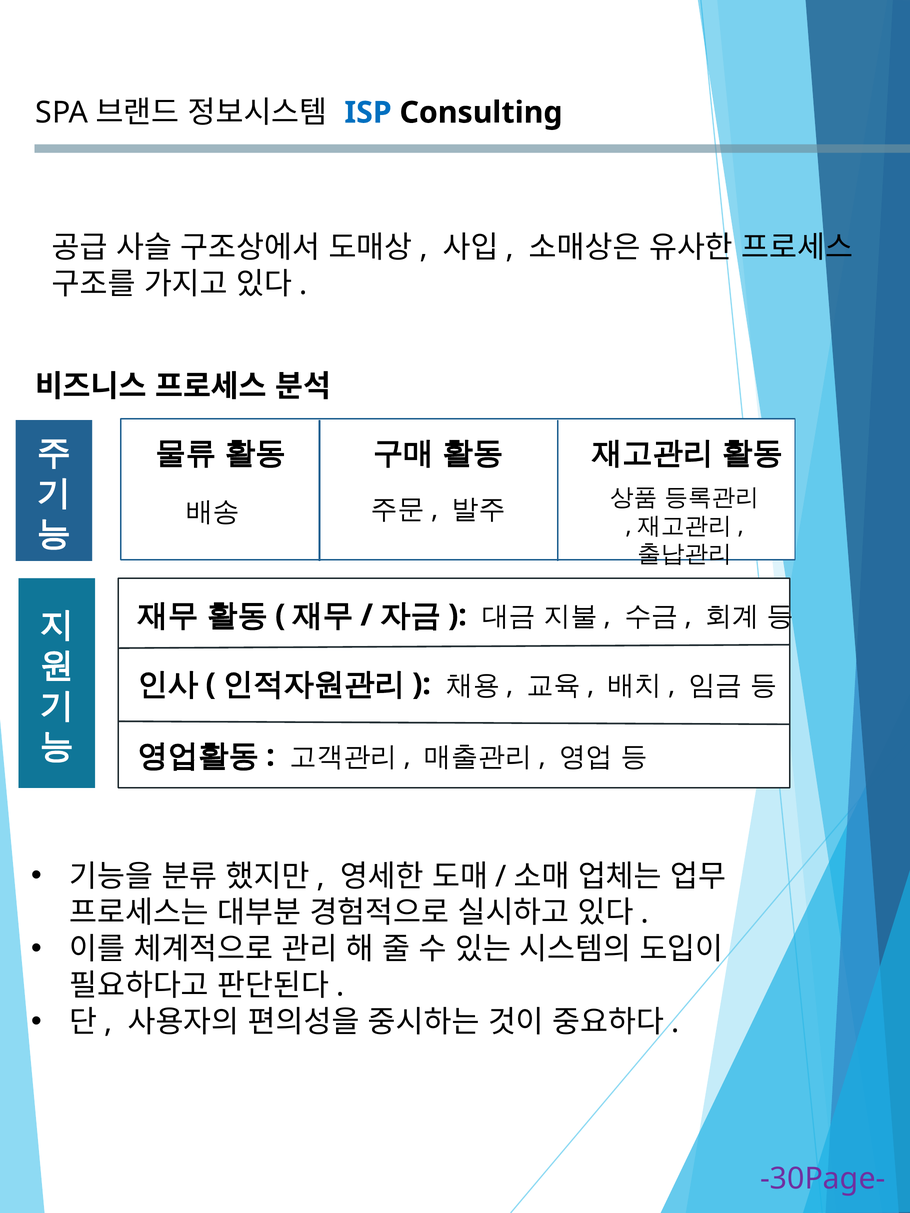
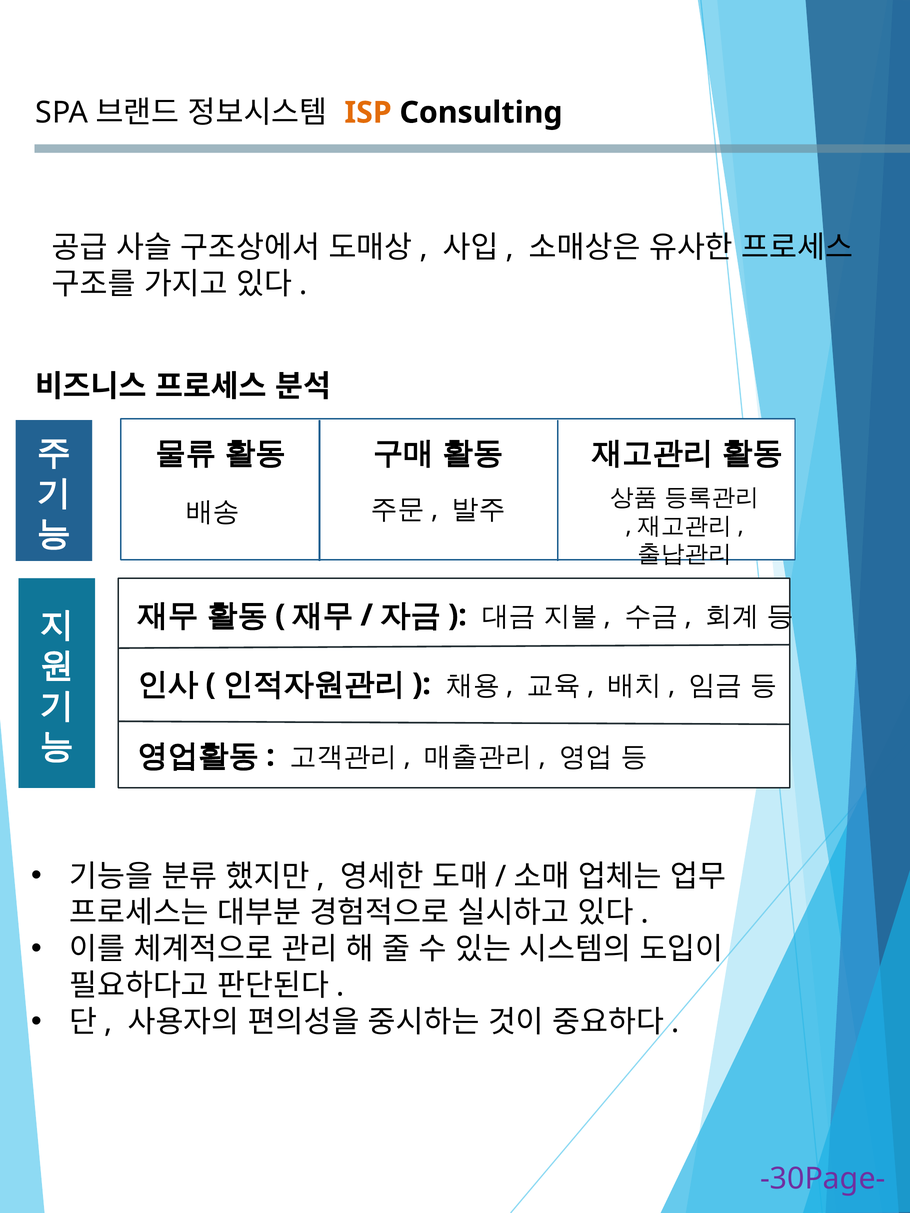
ISP colour: blue -> orange
